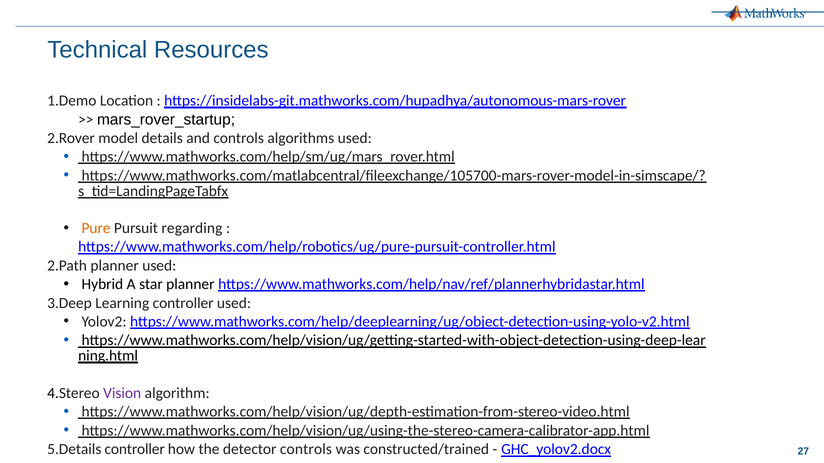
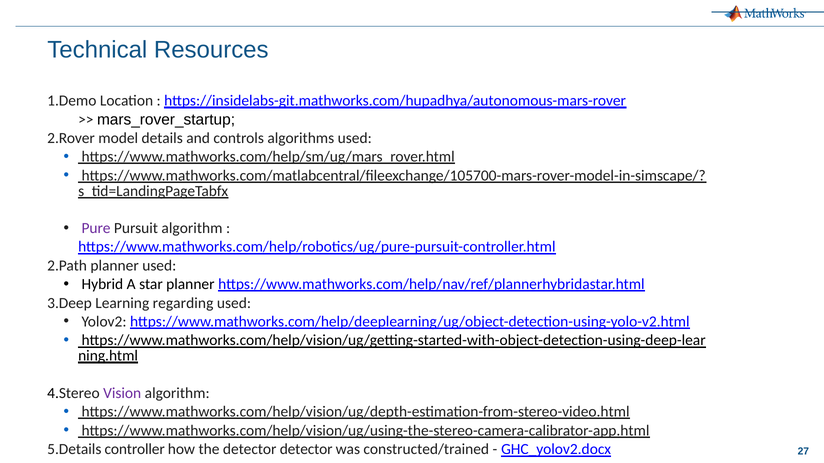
Pure colour: orange -> purple
Pursuit regarding: regarding -> algorithm
Learning controller: controller -> regarding
detector controls: controls -> detector
